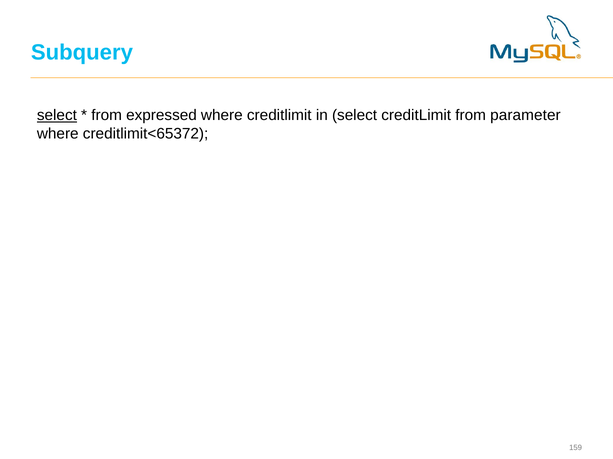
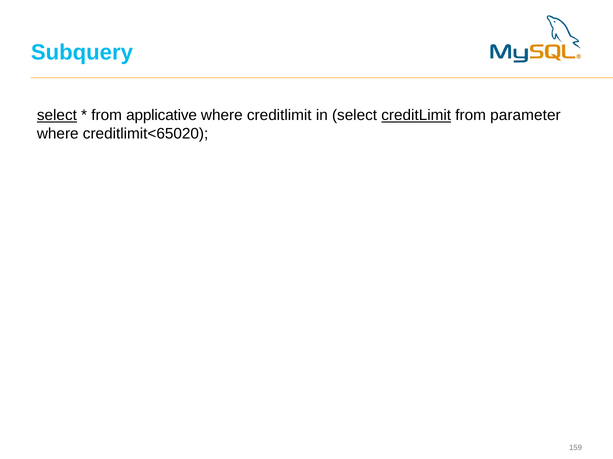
expressed: expressed -> applicative
creditLimit at (416, 115) underline: none -> present
creditlimit<65372: creditlimit<65372 -> creditlimit<65020
